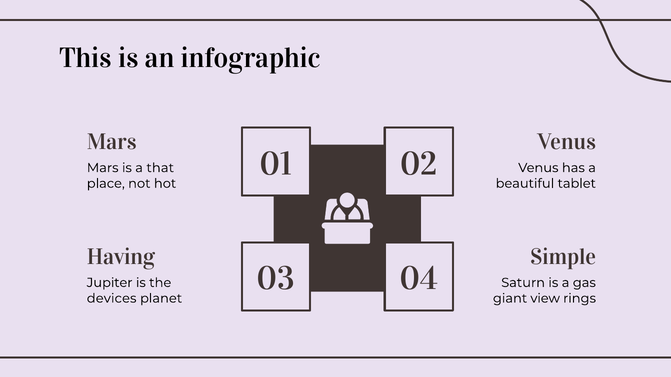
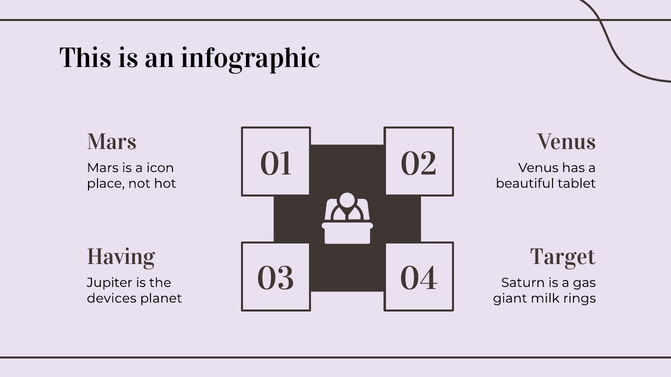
that: that -> icon
Simple: Simple -> Target
view: view -> milk
